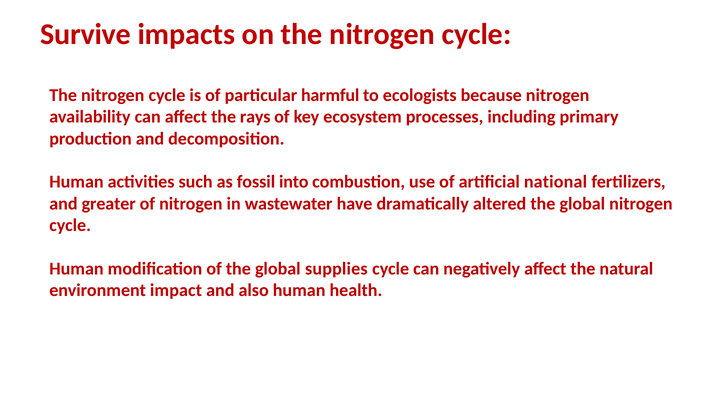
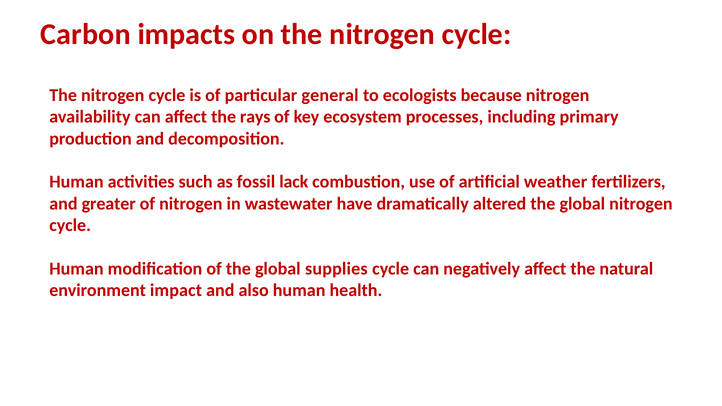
Survive: Survive -> Carbon
harmful: harmful -> general
into: into -> lack
national: national -> weather
